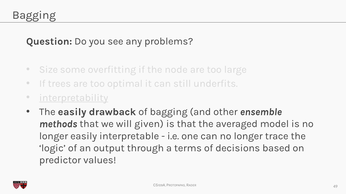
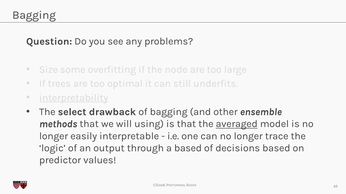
The easily: easily -> select
given: given -> using
averaged underline: none -> present
a terms: terms -> based
